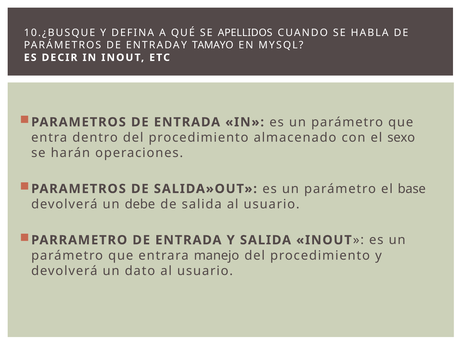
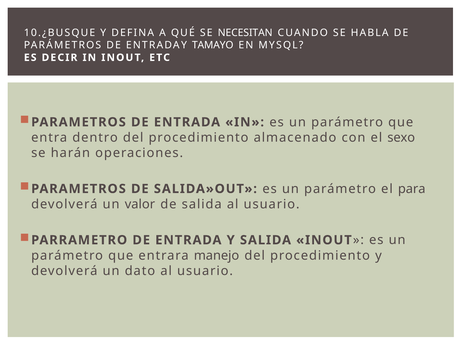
APELLIDOS: APELLIDOS -> NECESITAN
base: base -> para
debe: debe -> valor
